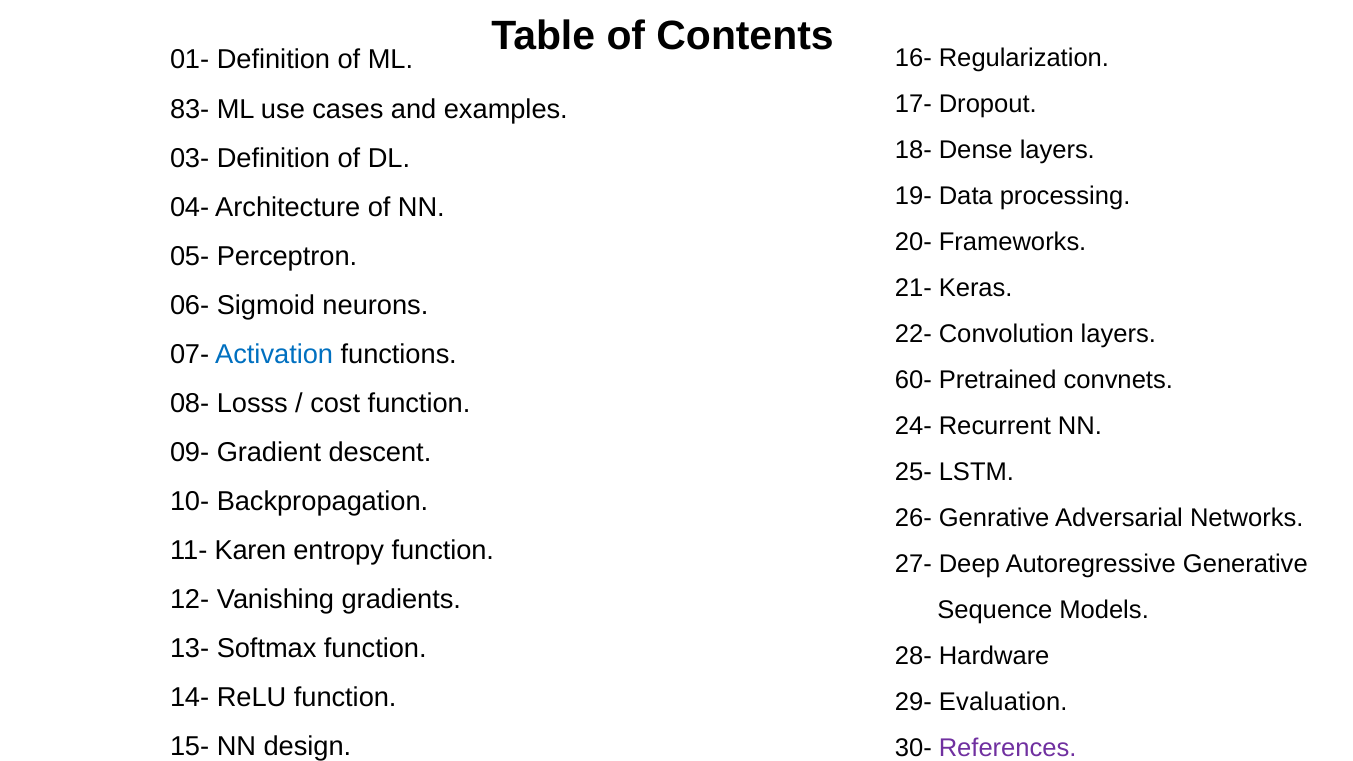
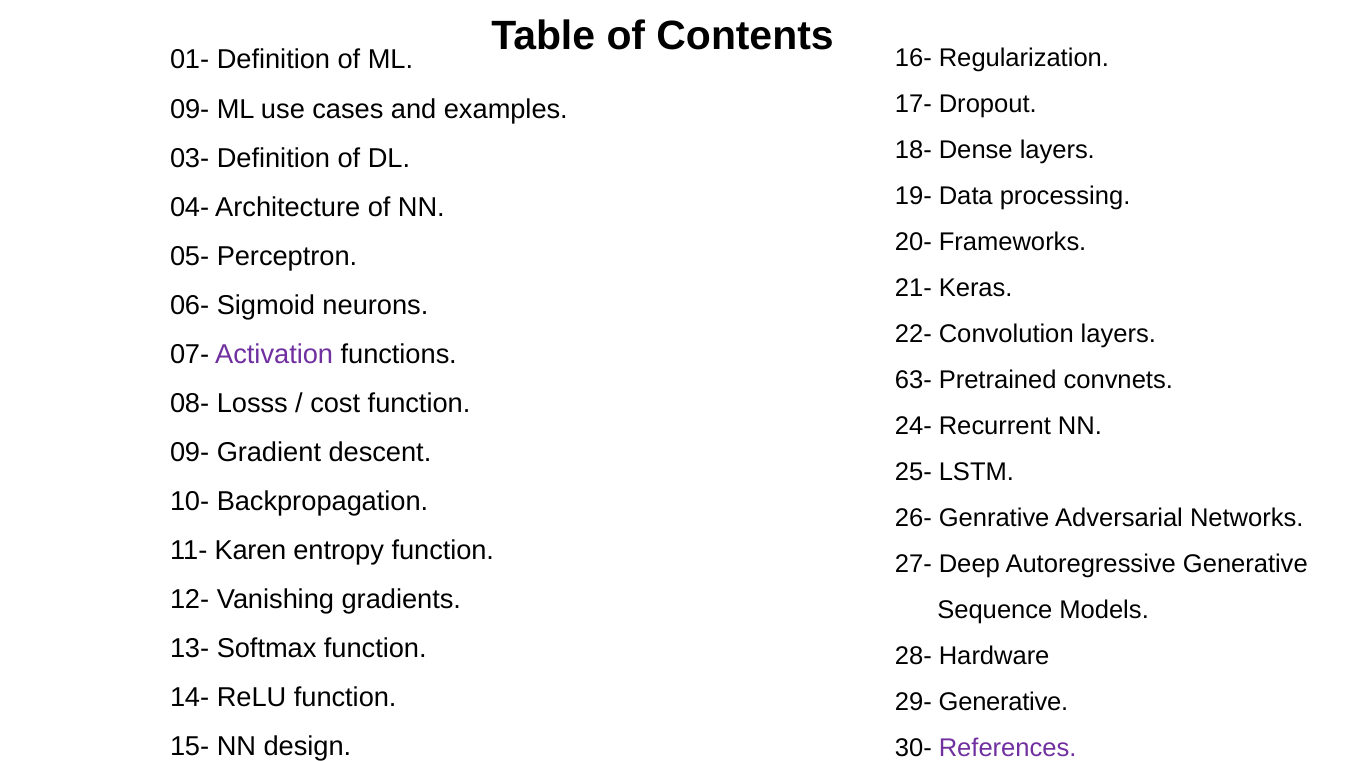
83- at (190, 109): 83- -> 09-
Activation colour: blue -> purple
60-: 60- -> 63-
29- Evaluation: Evaluation -> Generative
